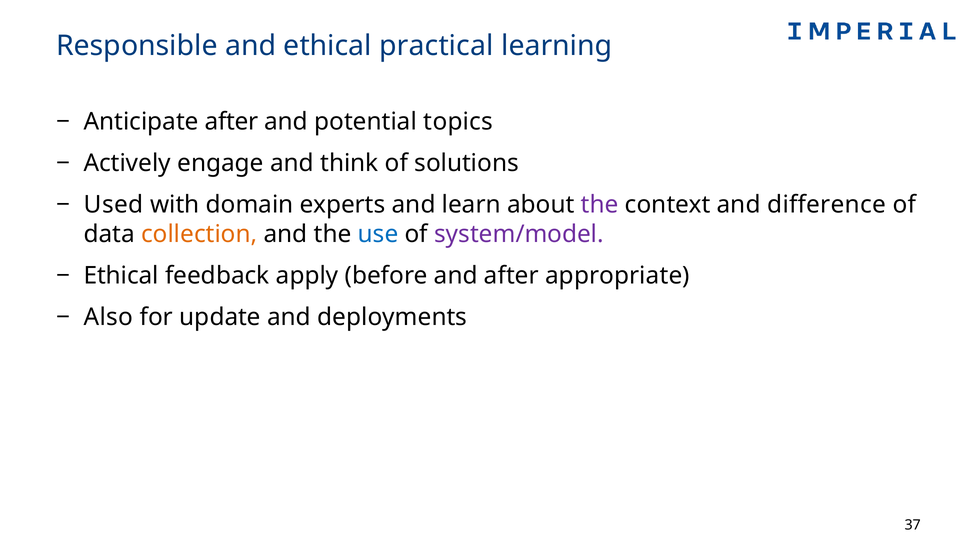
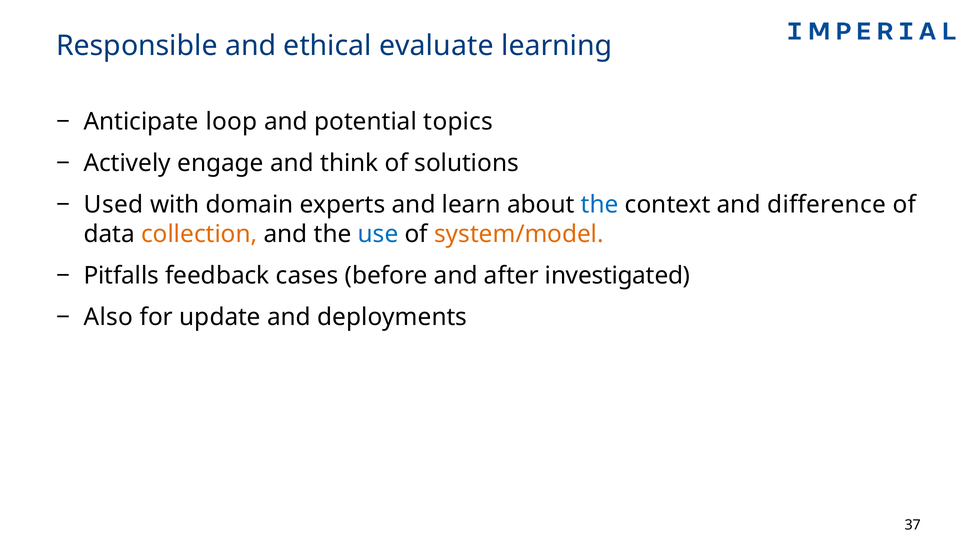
practical: practical -> evaluate
Anticipate after: after -> loop
the at (600, 205) colour: purple -> blue
system/model colour: purple -> orange
Ethical at (121, 276): Ethical -> Pitfalls
apply: apply -> cases
appropriate: appropriate -> investigated
